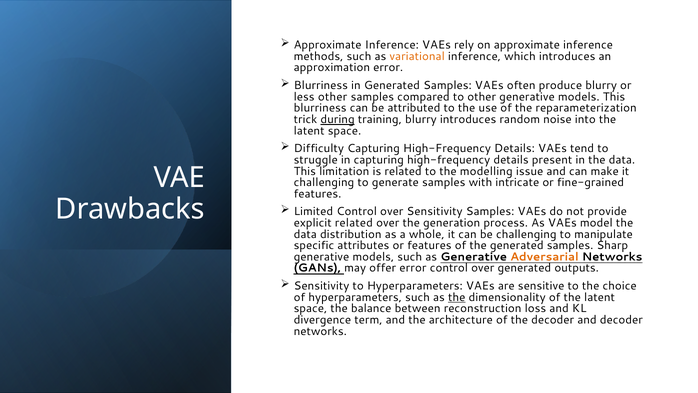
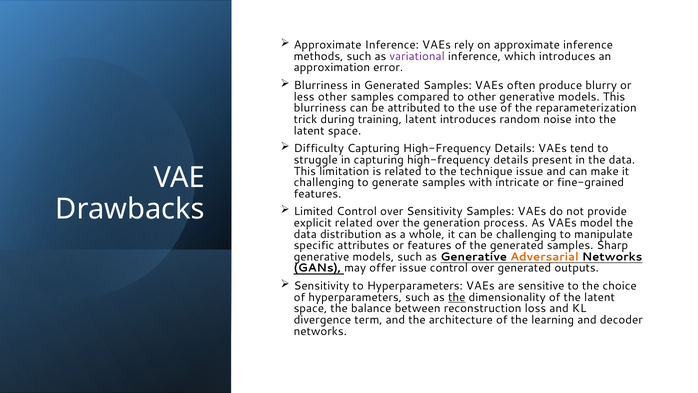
variational colour: orange -> purple
during underline: present -> none
training blurry: blurry -> latent
modelling: modelling -> technique
offer error: error -> issue
the decoder: decoder -> learning
